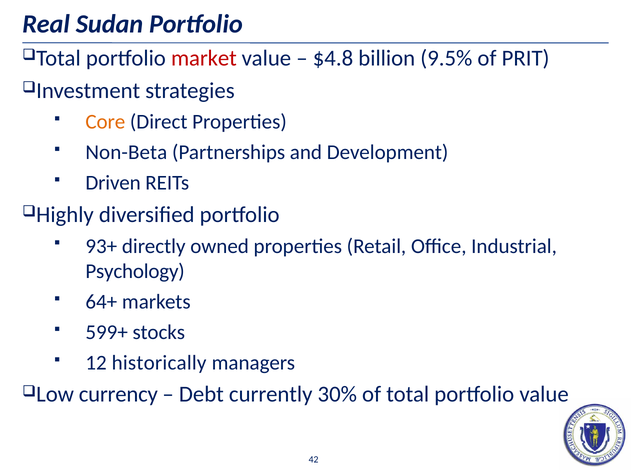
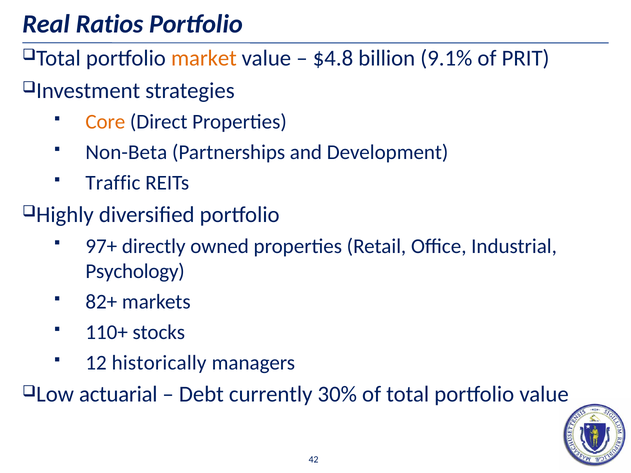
Sudan: Sudan -> Ratios
market colour: red -> orange
9.5%: 9.5% -> 9.1%
Driven: Driven -> Traffic
93+: 93+ -> 97+
64+: 64+ -> 82+
599+: 599+ -> 110+
currency: currency -> actuarial
